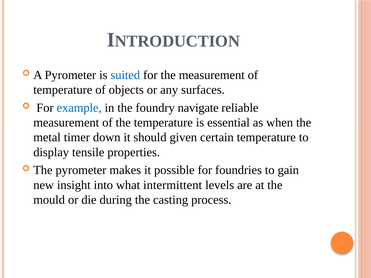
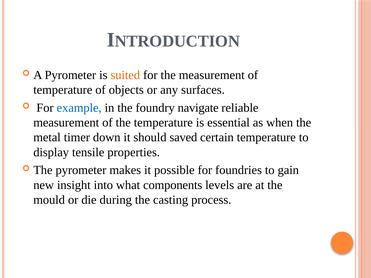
suited colour: blue -> orange
given: given -> saved
intermittent: intermittent -> components
